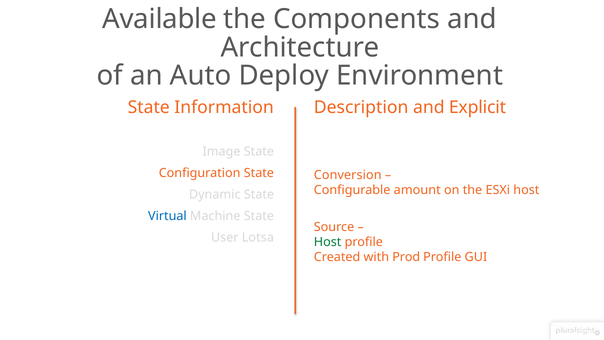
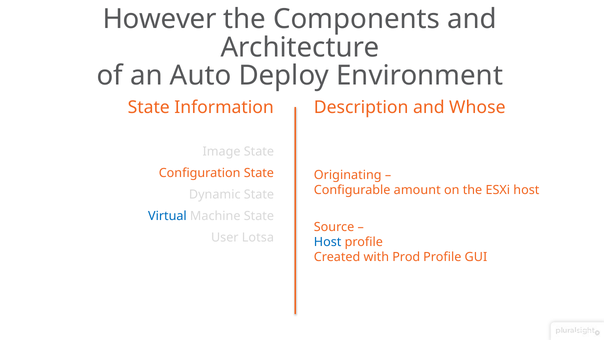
Available: Available -> However
Explicit: Explicit -> Whose
Conversion: Conversion -> Originating
Host at (328, 242) colour: green -> blue
